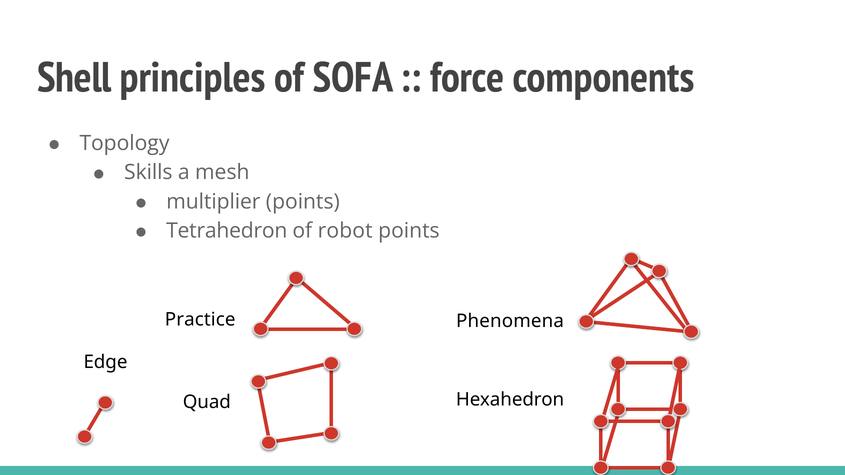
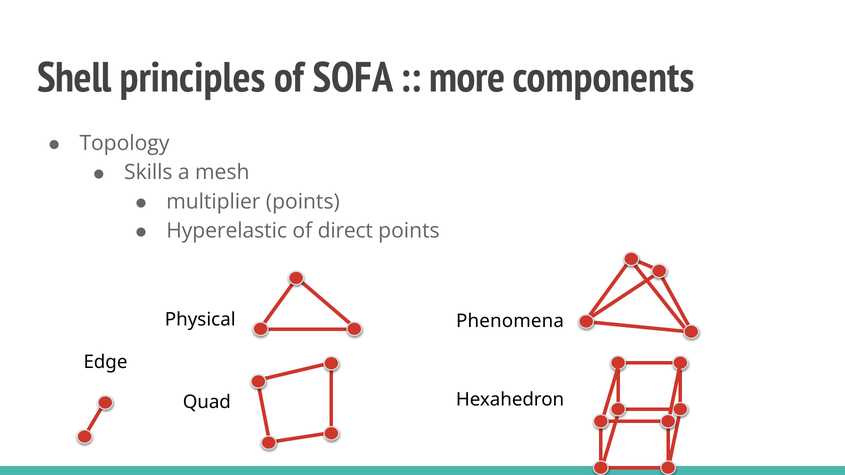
force: force -> more
Tetrahedron: Tetrahedron -> Hyperelastic
robot: robot -> direct
Practice: Practice -> Physical
